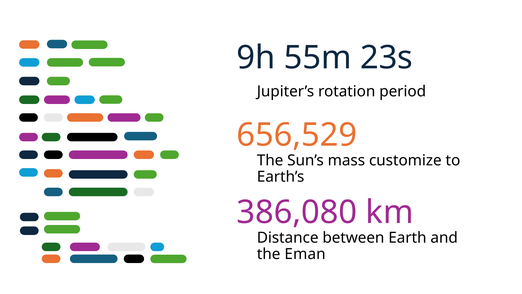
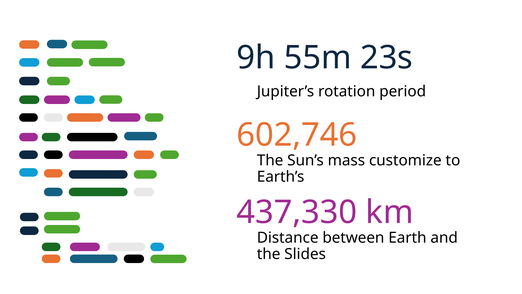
656,529: 656,529 -> 602,746
386,080: 386,080 -> 437,330
Eman: Eman -> Slides
